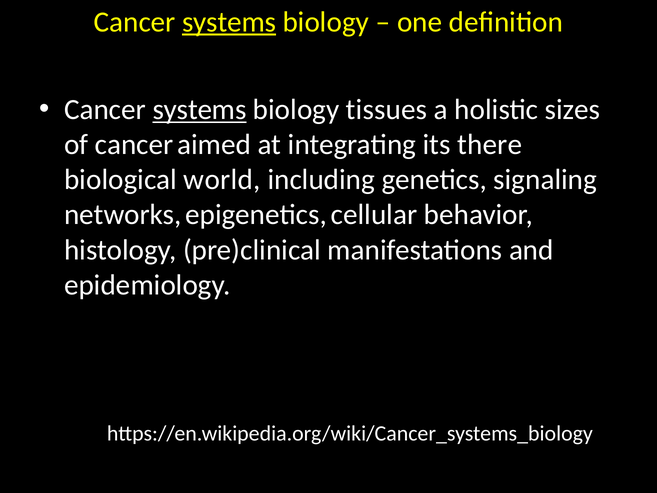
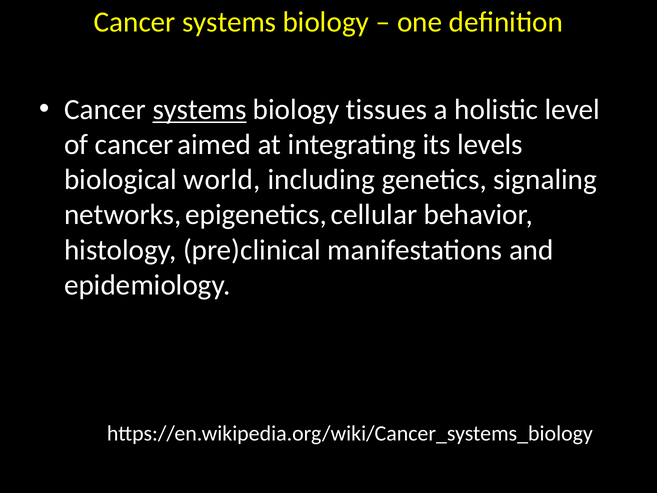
systems at (229, 22) underline: present -> none
sizes: sizes -> level
there: there -> levels
